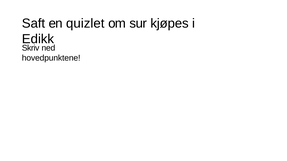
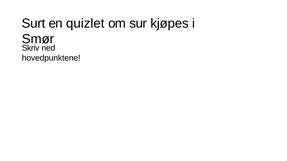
Saft: Saft -> Surt
Edikk: Edikk -> Smør
